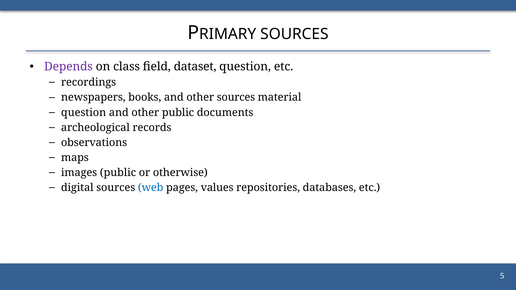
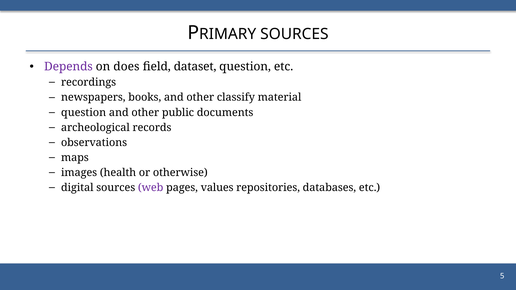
class: class -> does
other sources: sources -> classify
images public: public -> health
web colour: blue -> purple
